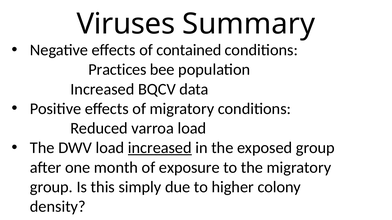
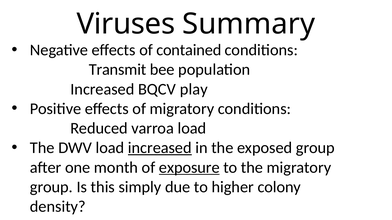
Practices: Practices -> Transmit
data: data -> play
exposure underline: none -> present
